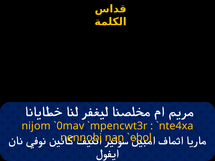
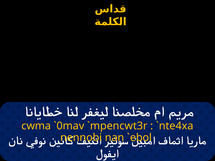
nijom: nijom -> cwma
